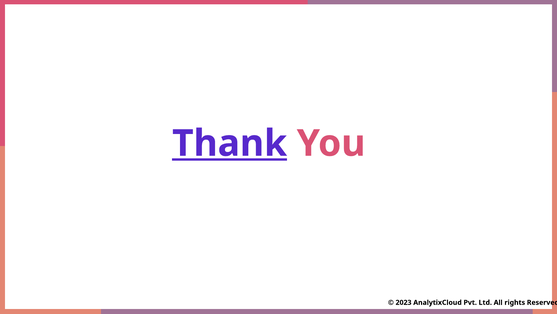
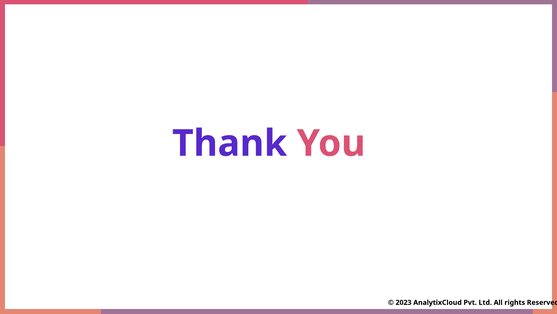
Thank underline: present -> none
